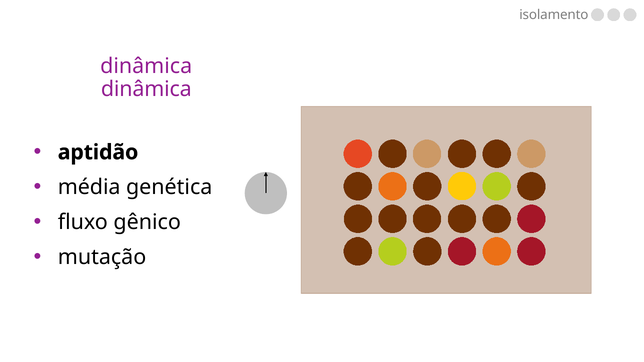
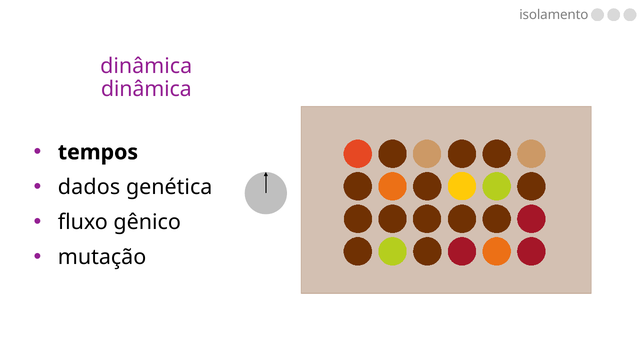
aptidão: aptidão -> tempos
média: média -> dados
